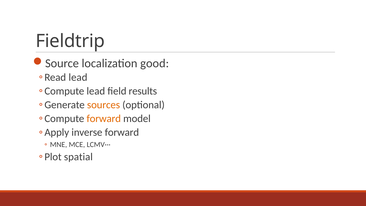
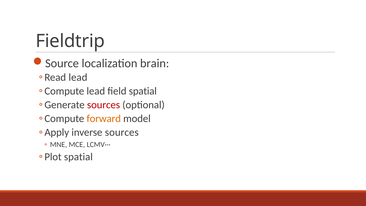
good: good -> brain
field results: results -> spatial
sources at (104, 105) colour: orange -> red
inverse forward: forward -> sources
